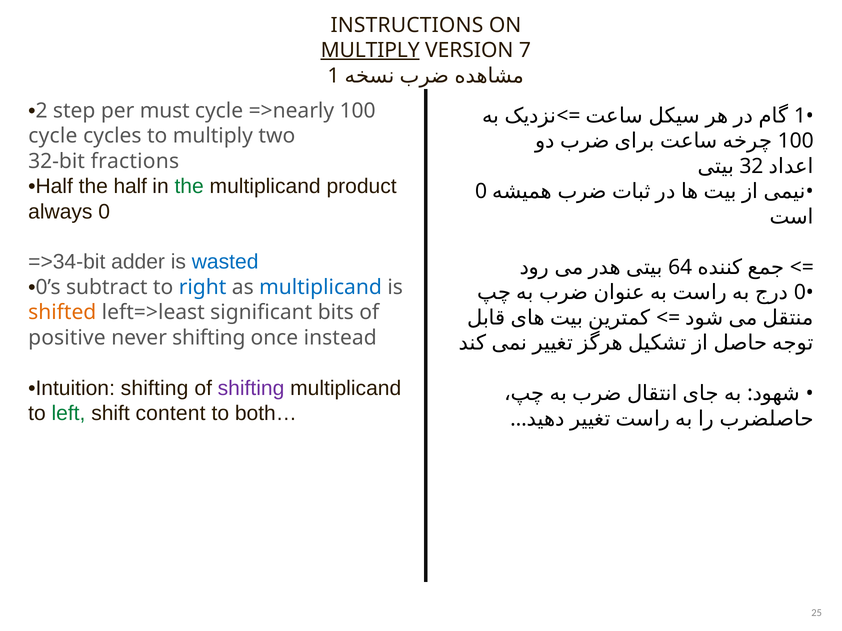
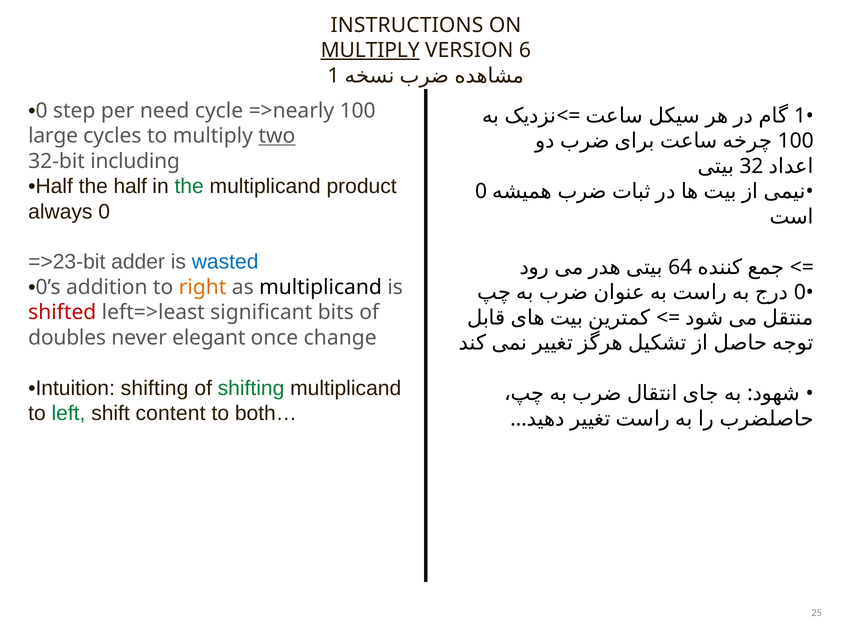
7: 7 -> 6
2 at (42, 111): 2 -> 0
must: must -> need
cycle at (53, 136): cycle -> large
two underline: none -> present
fractions: fractions -> including
=>34-bit: =>34-bit -> =>23-bit
subtract: subtract -> addition
right colour: blue -> orange
multiplicand at (320, 288) colour: blue -> black
shifted colour: orange -> red
positive: positive -> doubles
never shifting: shifting -> elegant
instead: instead -> change
shifting at (251, 389) colour: purple -> green
